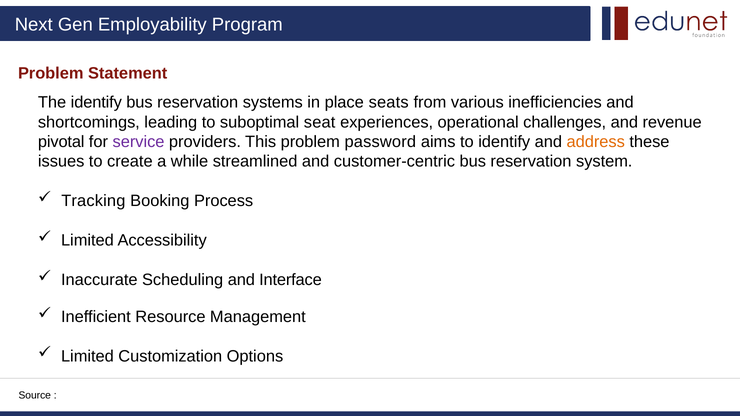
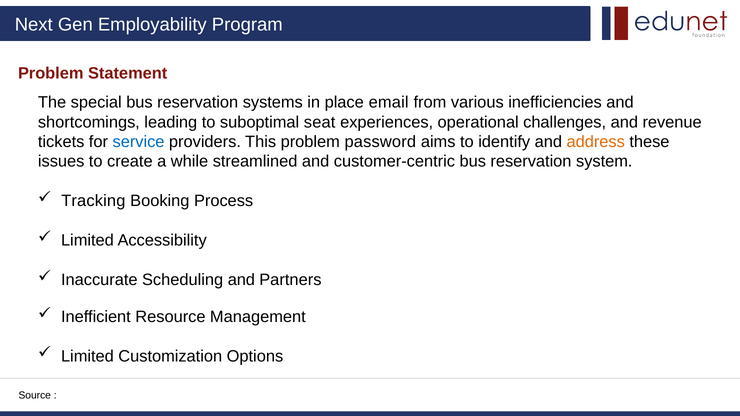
The identify: identify -> special
seats: seats -> email
pivotal: pivotal -> tickets
service colour: purple -> blue
Interface: Interface -> Partners
